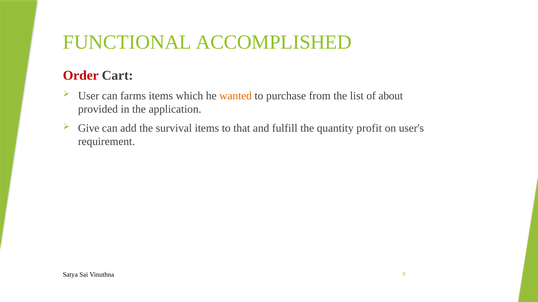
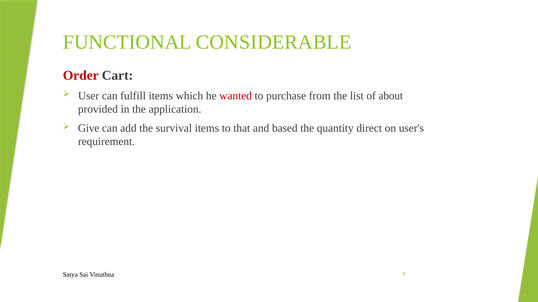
ACCOMPLISHED: ACCOMPLISHED -> CONSIDERABLE
farms: farms -> fulfill
wanted colour: orange -> red
fulfill: fulfill -> based
profit: profit -> direct
